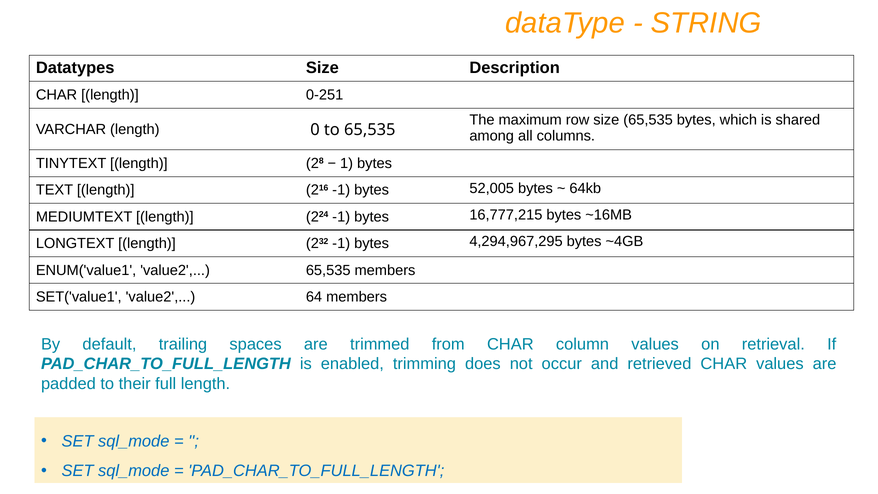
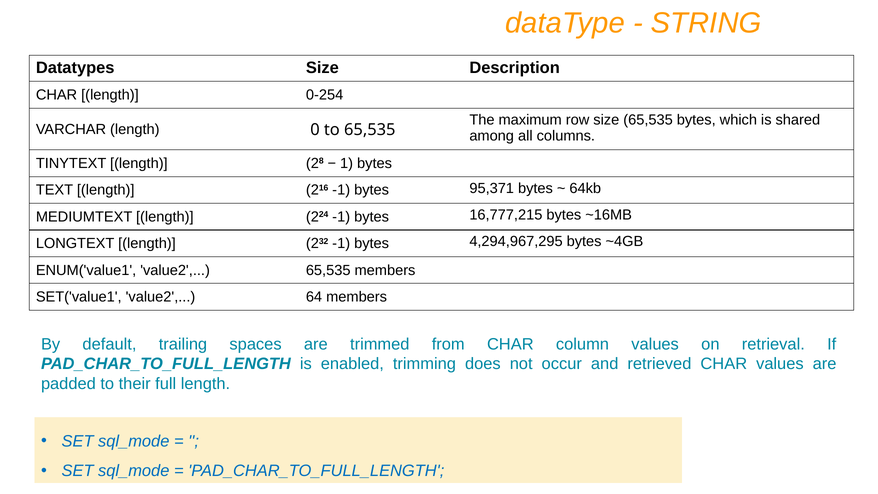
0-251: 0-251 -> 0-254
52,005: 52,005 -> 95,371
